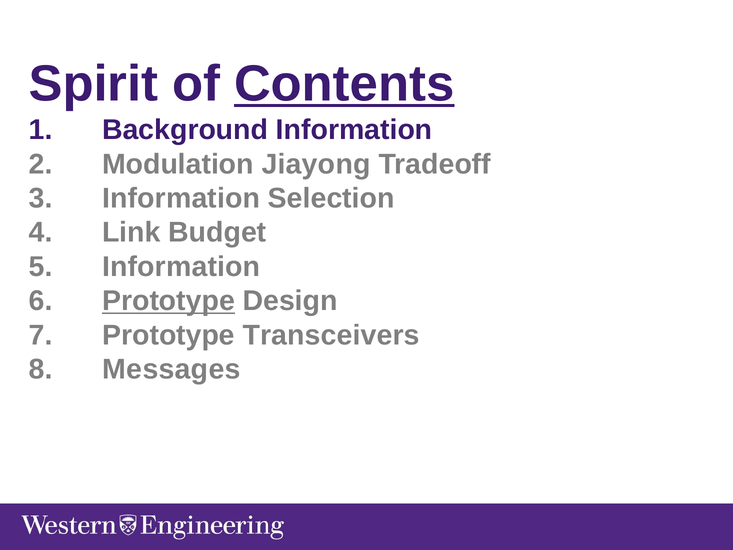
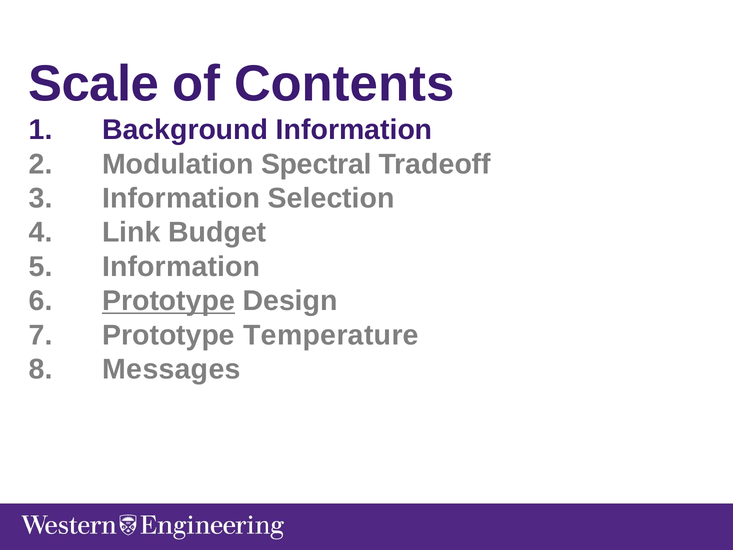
Spirit: Spirit -> Scale
Contents underline: present -> none
Jiayong: Jiayong -> Spectral
Transceivers: Transceivers -> Temperature
